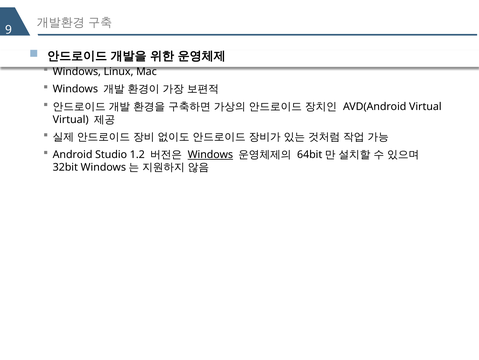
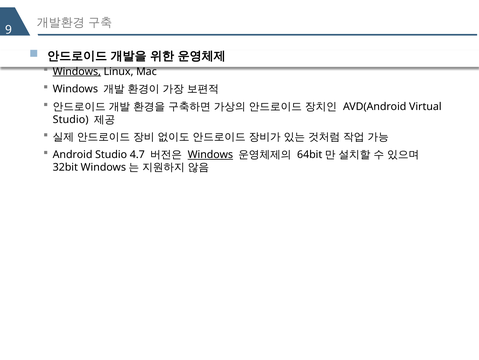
Windows at (77, 71) underline: none -> present
Virtual at (71, 119): Virtual -> Studio
1.2: 1.2 -> 4.7
